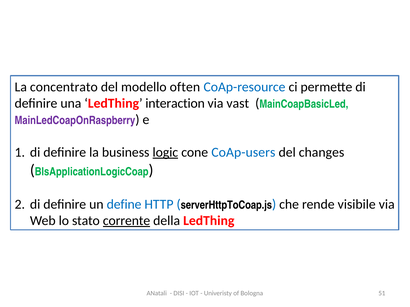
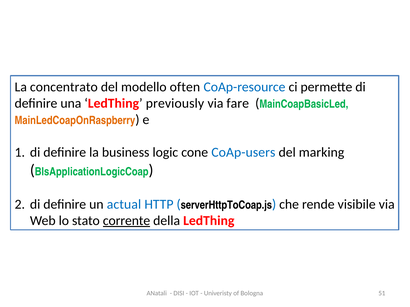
interaction: interaction -> previously
vast: vast -> fare
MainLedCoapOnRaspberry colour: purple -> orange
logic underline: present -> none
changes: changes -> marking
define: define -> actual
